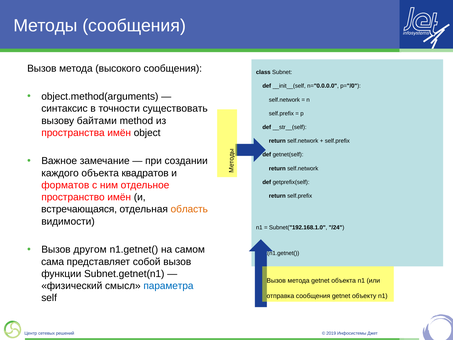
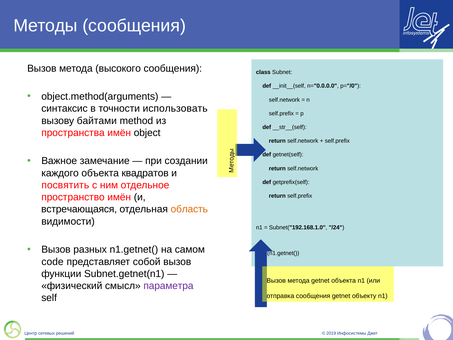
существовать: существовать -> использовать
форматов: форматов -> посвятить
другом: другом -> разных
сама: сама -> code
параметра colour: blue -> purple
